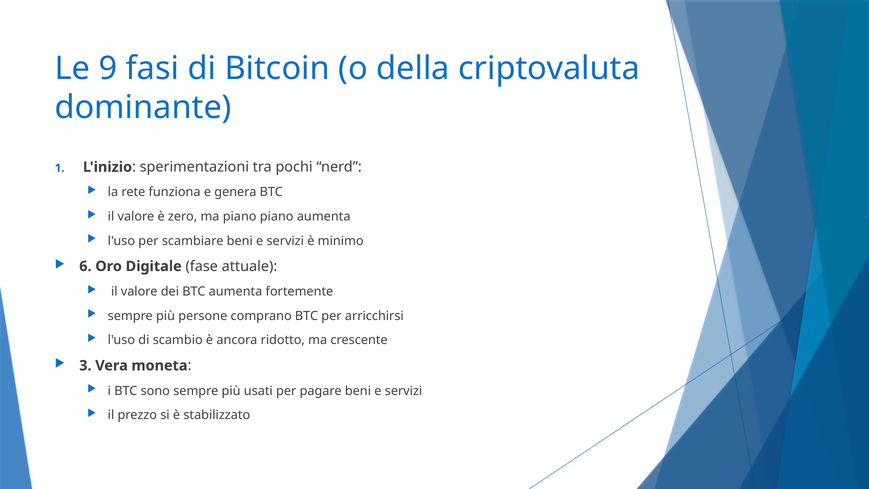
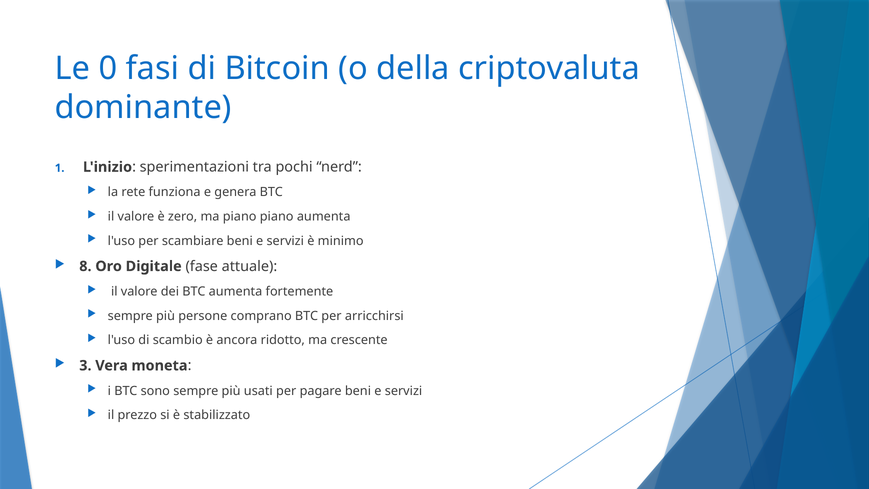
9: 9 -> 0
6: 6 -> 8
